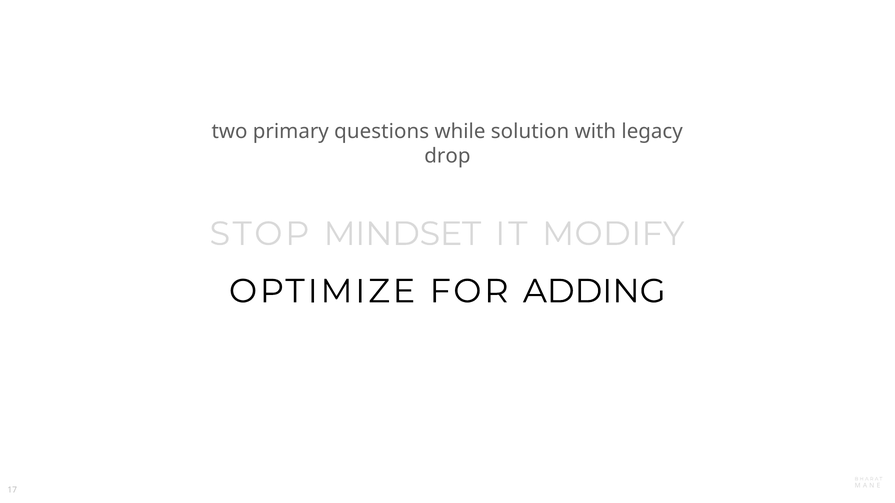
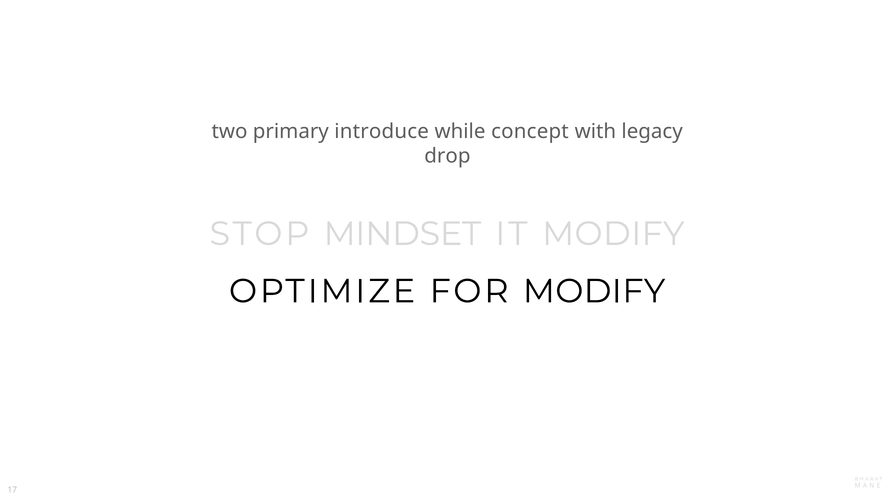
questions: questions -> introduce
solution: solution -> concept
FOR ADDING: ADDING -> MODIFY
